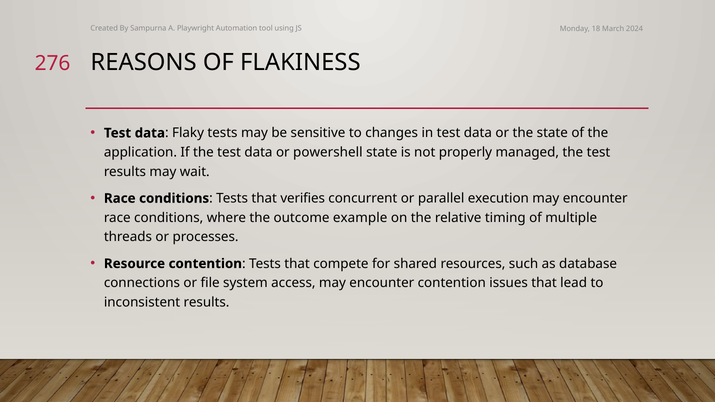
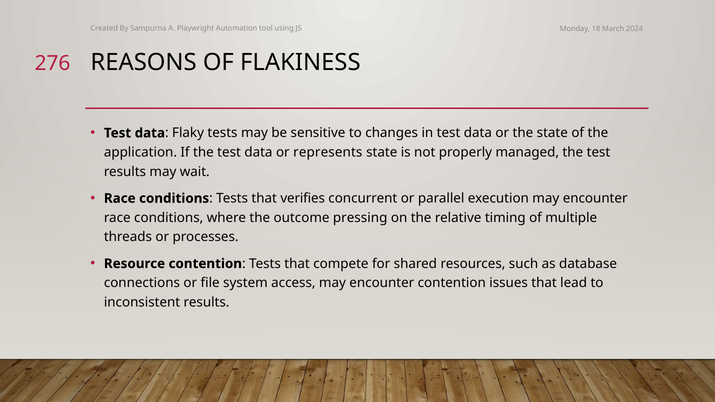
powershell: powershell -> represents
example: example -> pressing
